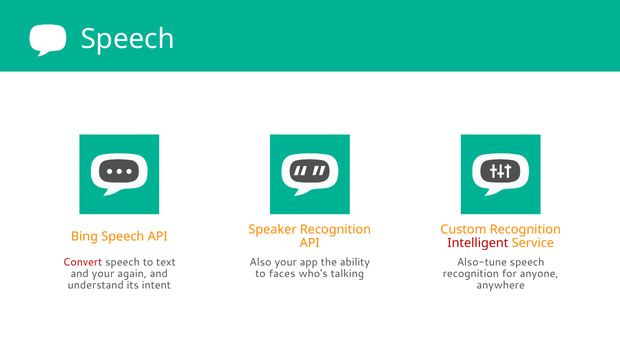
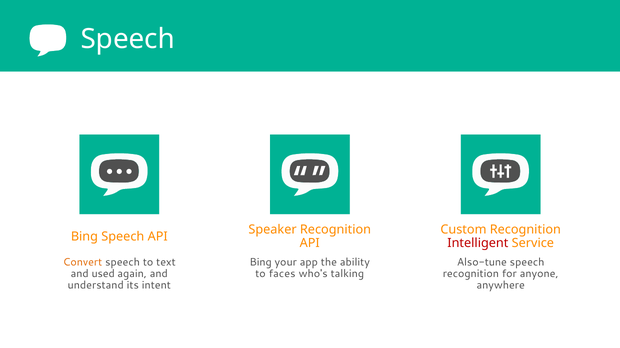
Convert colour: red -> orange
Also at (260, 263): Also -> Bing
and your: your -> used
